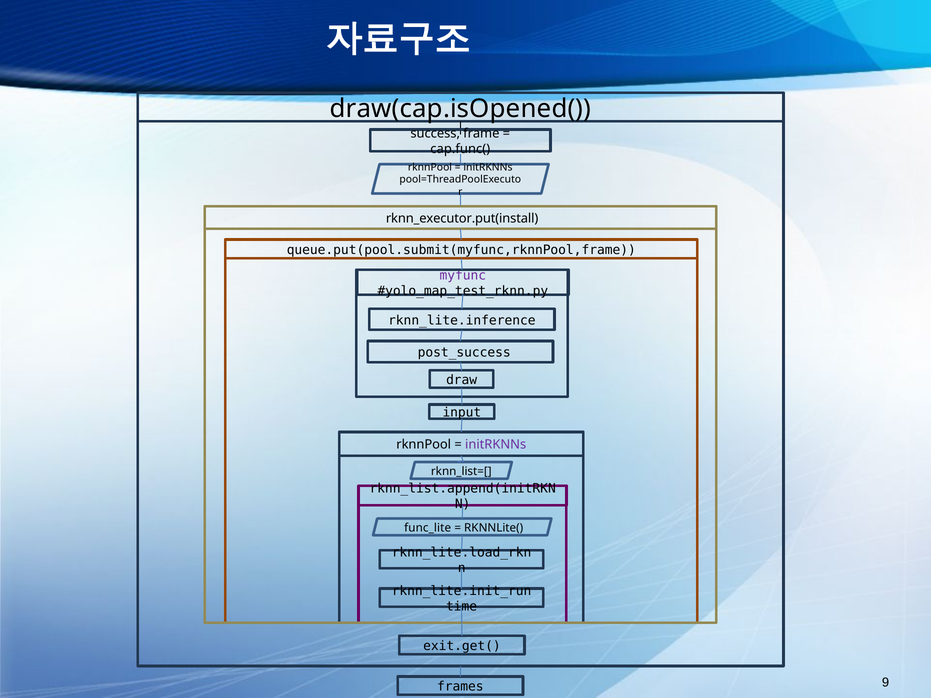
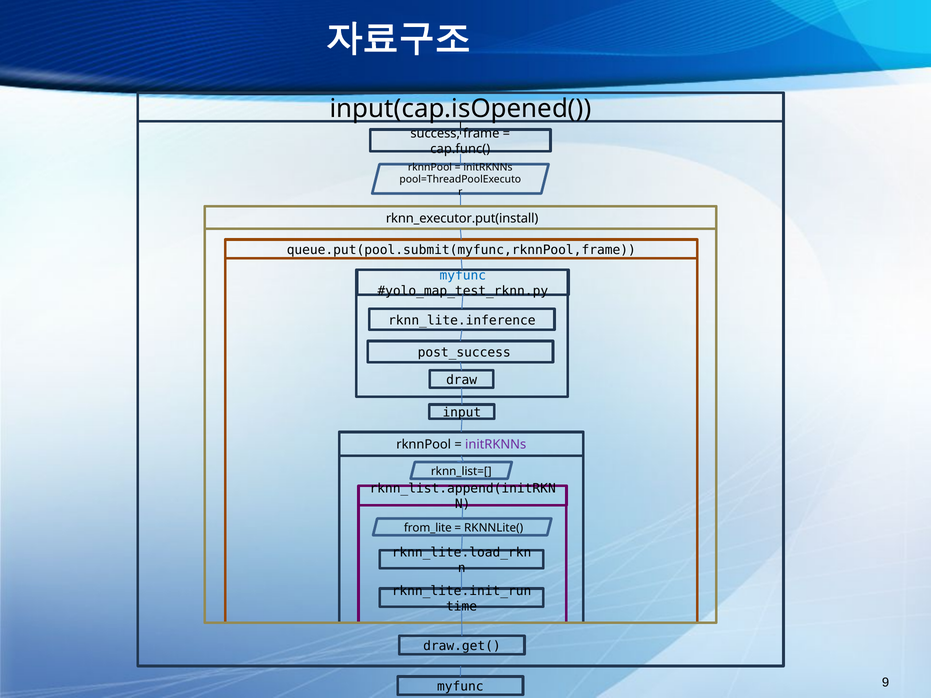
draw(cap.isOpened(: draw(cap.isOpened( -> input(cap.isOpened(
myfunc at (463, 275) colour: purple -> blue
func_lite: func_lite -> from_lite
exit.get(: exit.get( -> draw.get(
frames at (460, 687): frames -> myfunc
